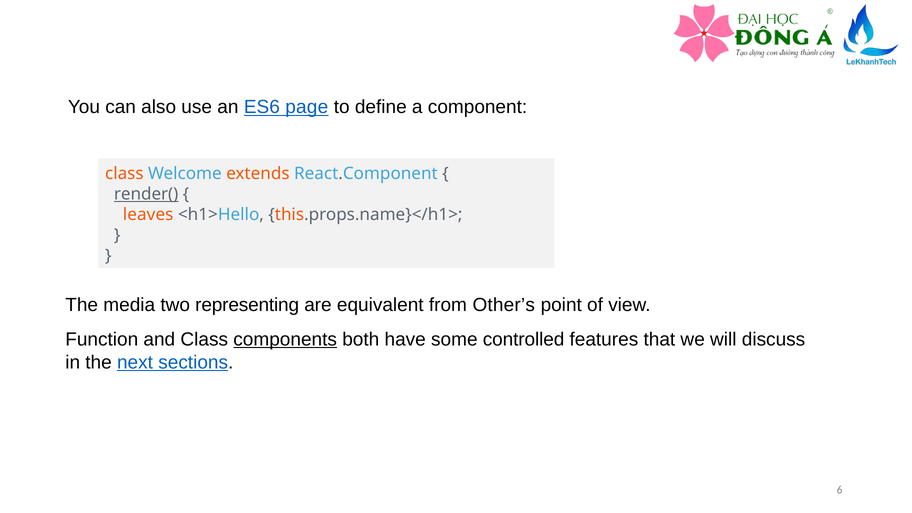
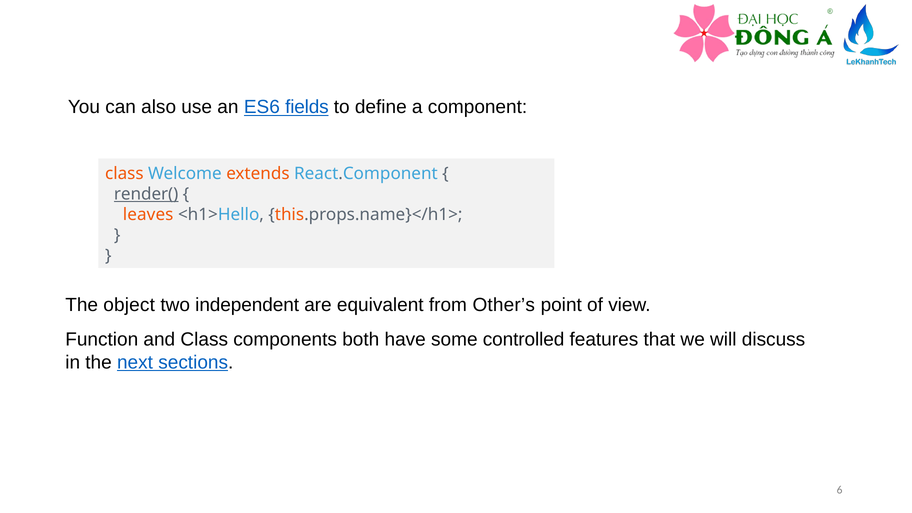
page: page -> fields
media: media -> object
representing: representing -> independent
components underline: present -> none
